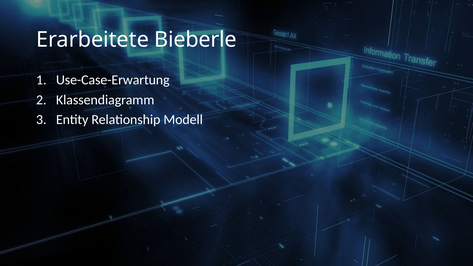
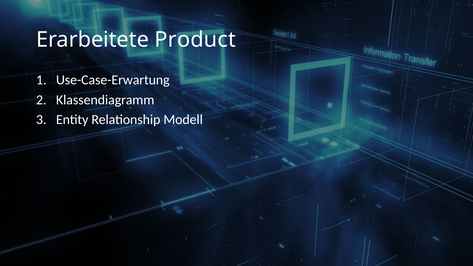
Bieberle: Bieberle -> Product
